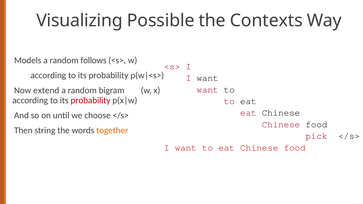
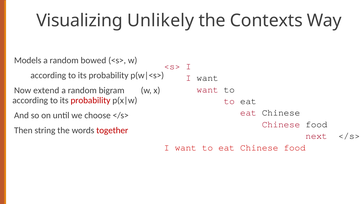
Possible: Possible -> Unlikely
follows: follows -> bowed
together colour: orange -> red
pick: pick -> next
